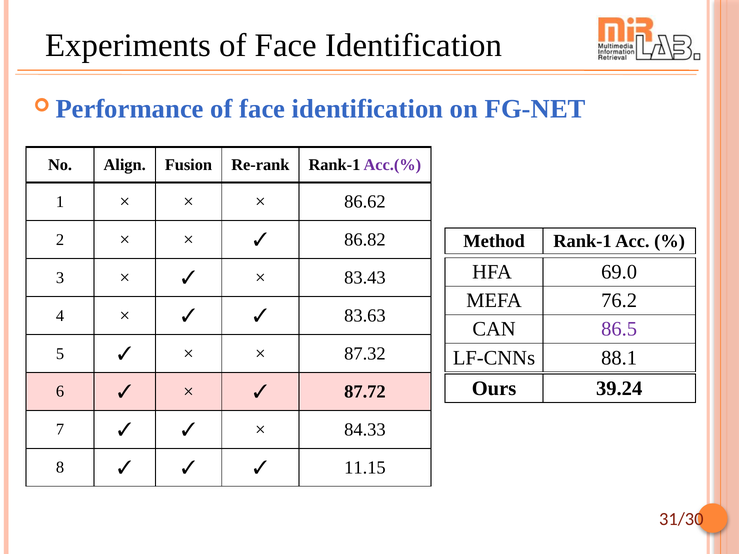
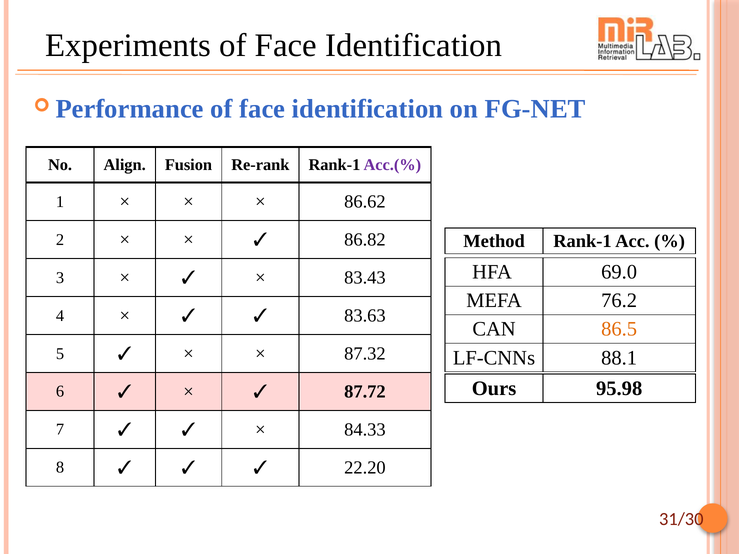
86.5 colour: purple -> orange
39.24: 39.24 -> 95.98
11.15: 11.15 -> 22.20
